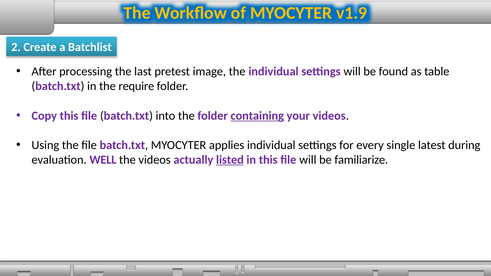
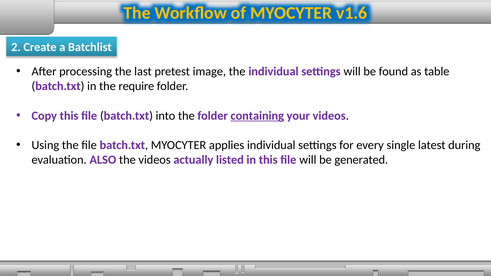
v1.9: v1.9 -> v1.6
WELL: WELL -> ALSO
listed underline: present -> none
familiarize: familiarize -> generated
